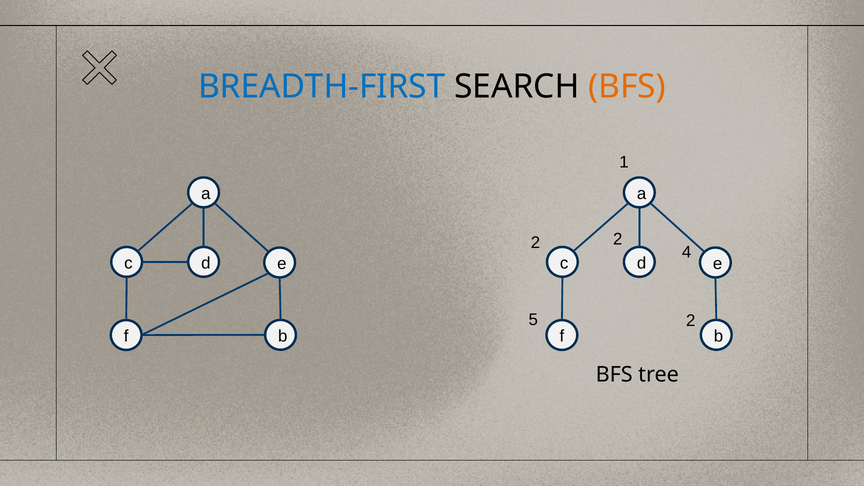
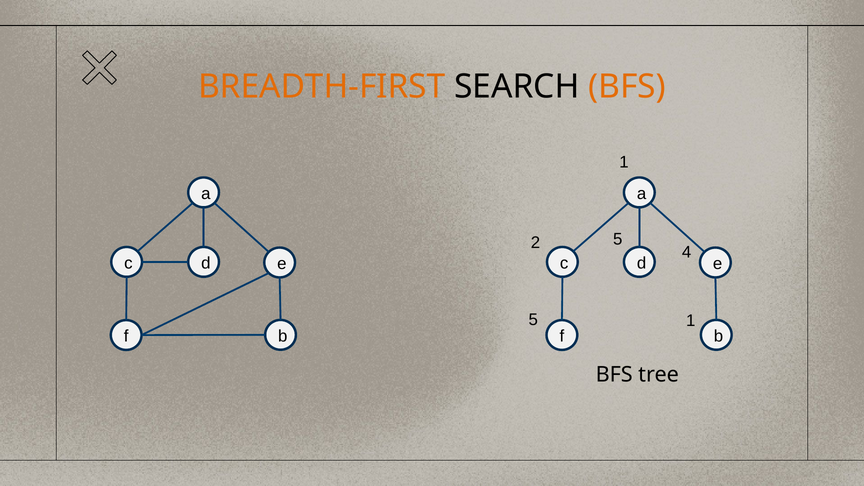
BREADTH-FIRST colour: blue -> orange
2 2: 2 -> 5
5 2: 2 -> 1
